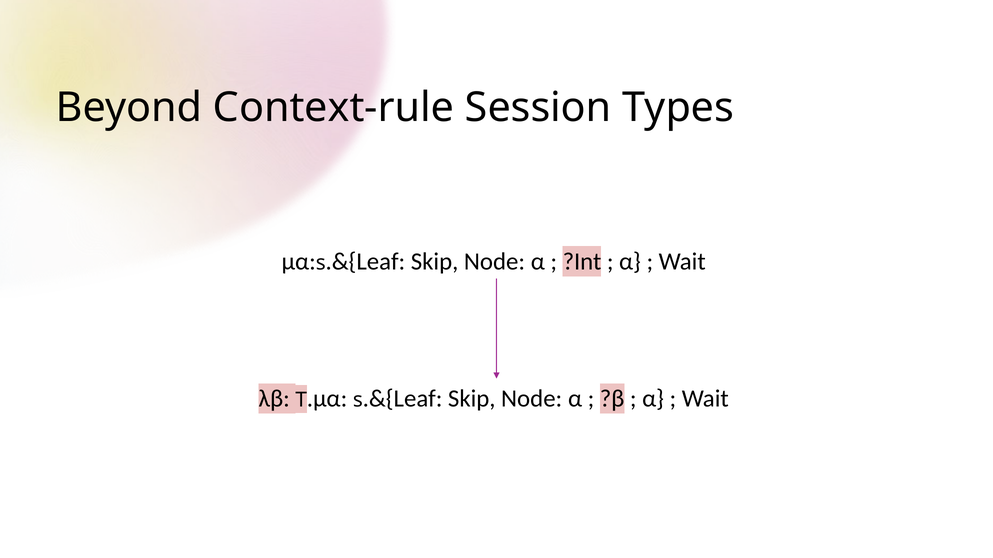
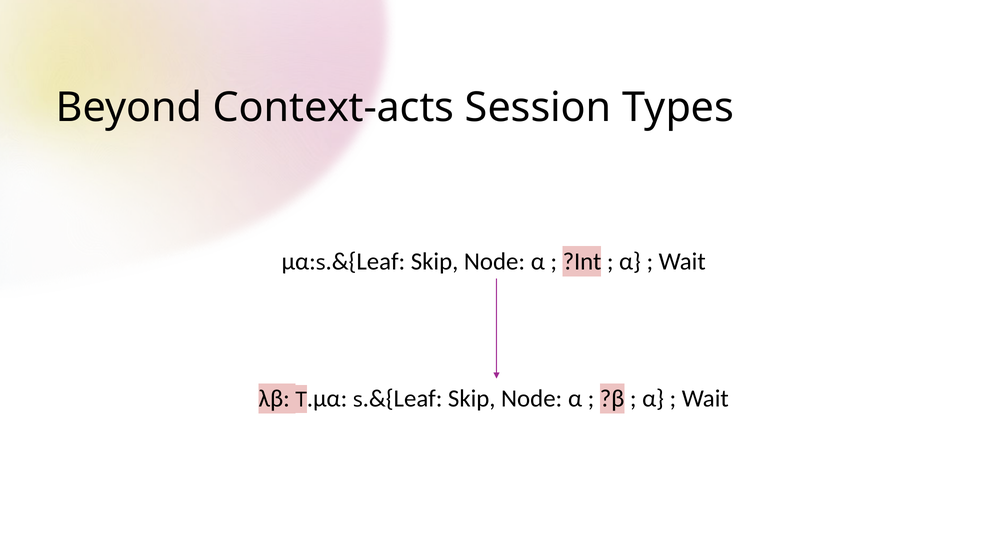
Context-rule: Context-rule -> Context-acts
